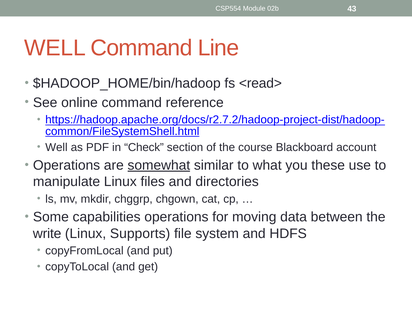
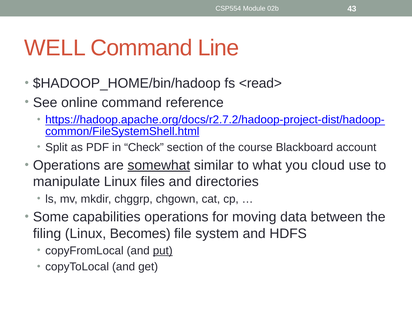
Well at (56, 147): Well -> Split
these: these -> cloud
write: write -> filing
Supports: Supports -> Becomes
put underline: none -> present
